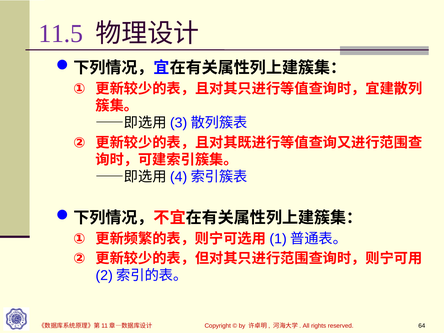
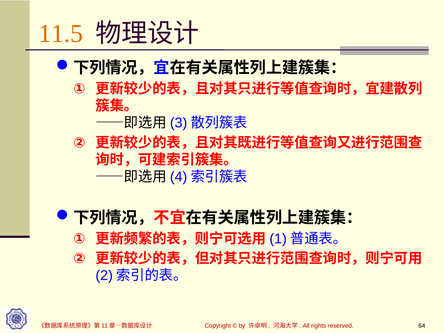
11.5 colour: purple -> orange
